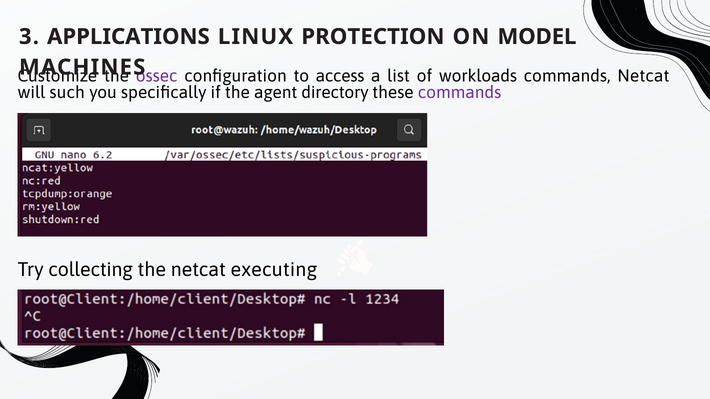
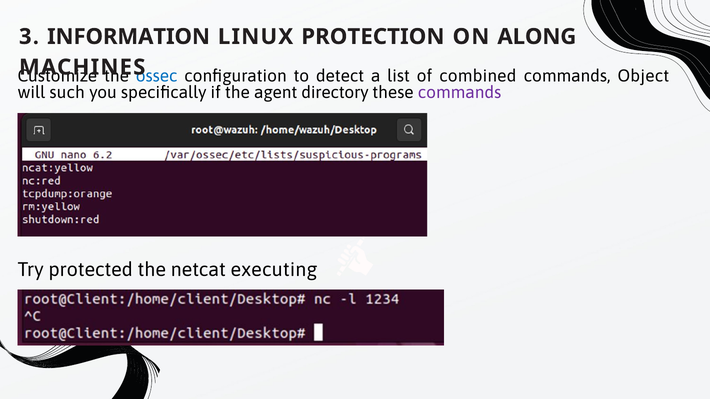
APPLICATIONS: APPLICATIONS -> INFORMATION
MODEL: MODEL -> ALONG
ossec colour: purple -> blue
access: access -> detect
workloads: workloads -> combined
commands Netcat: Netcat -> Object
collecting: collecting -> protected
